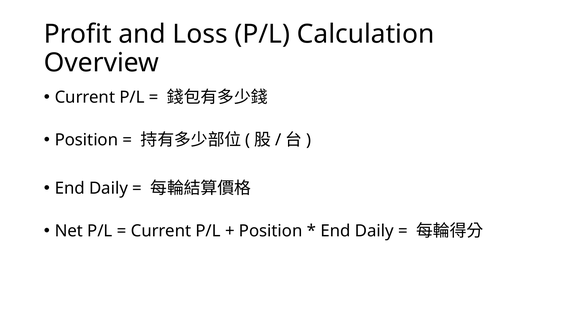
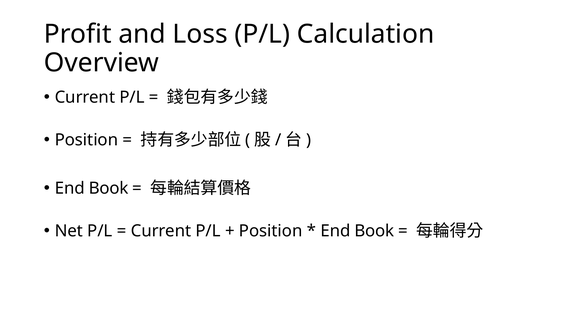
Daily at (109, 188): Daily -> Book
Daily at (374, 231): Daily -> Book
